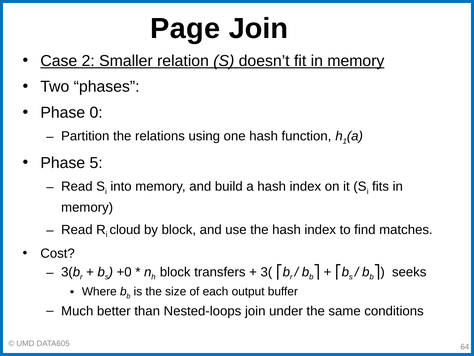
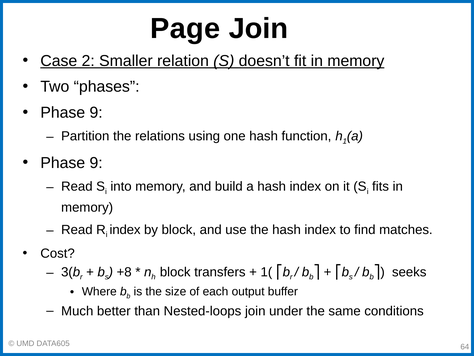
0 at (96, 113): 0 -> 9
5 at (96, 163): 5 -> 9
cloud at (125, 229): cloud -> index
+0: +0 -> +8
3(: 3( -> 1(
